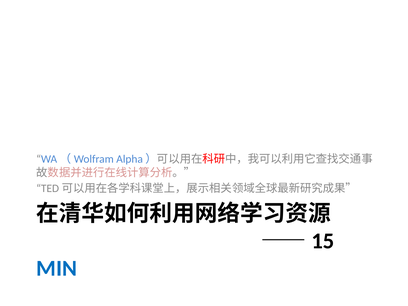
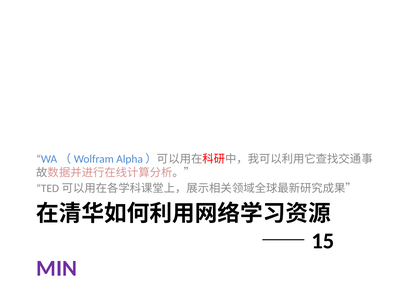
MIN colour: blue -> purple
